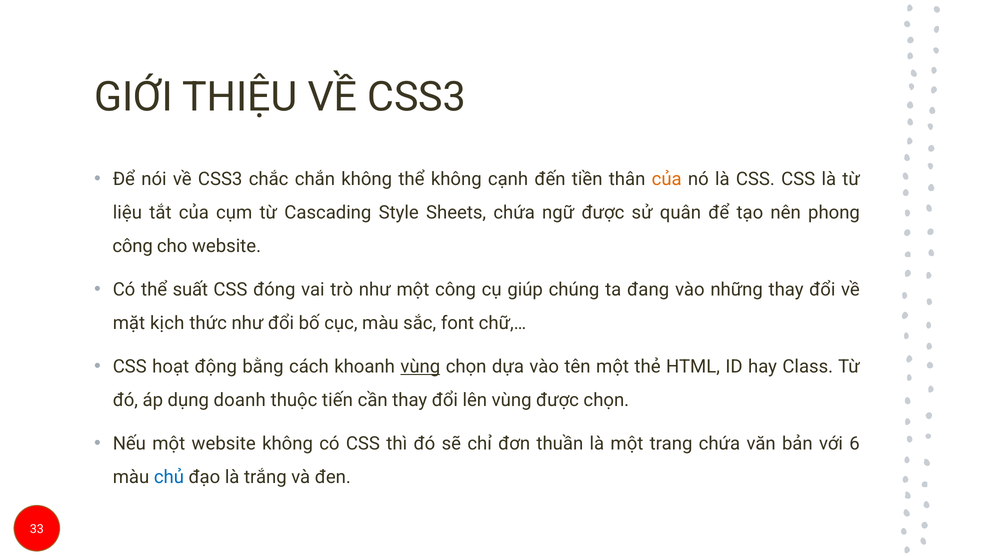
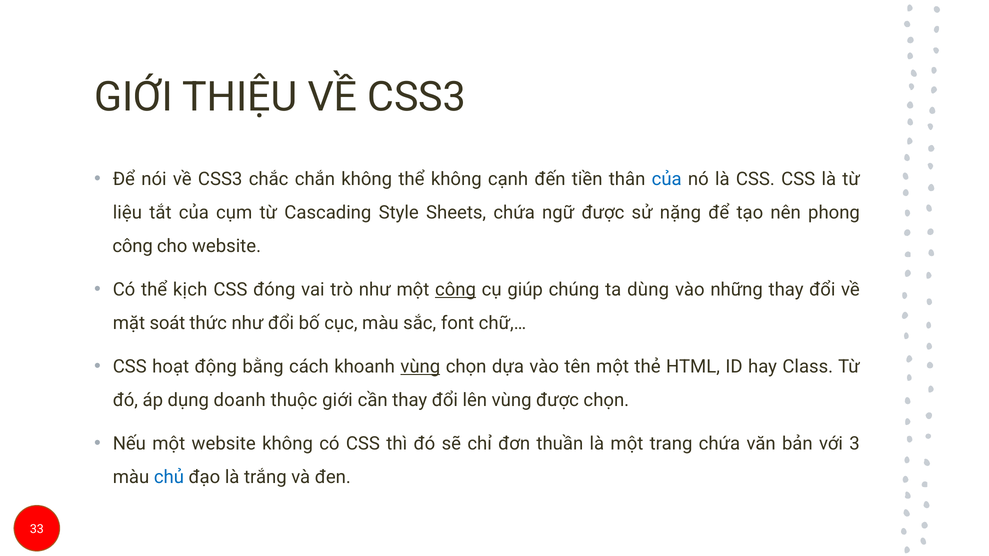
của at (667, 179) colour: orange -> blue
quân: quân -> nặng
suất: suất -> kịch
công at (456, 290) underline: none -> present
đang: đang -> dùng
kịch: kịch -> soát
thuộc tiến: tiến -> giới
6: 6 -> 3
